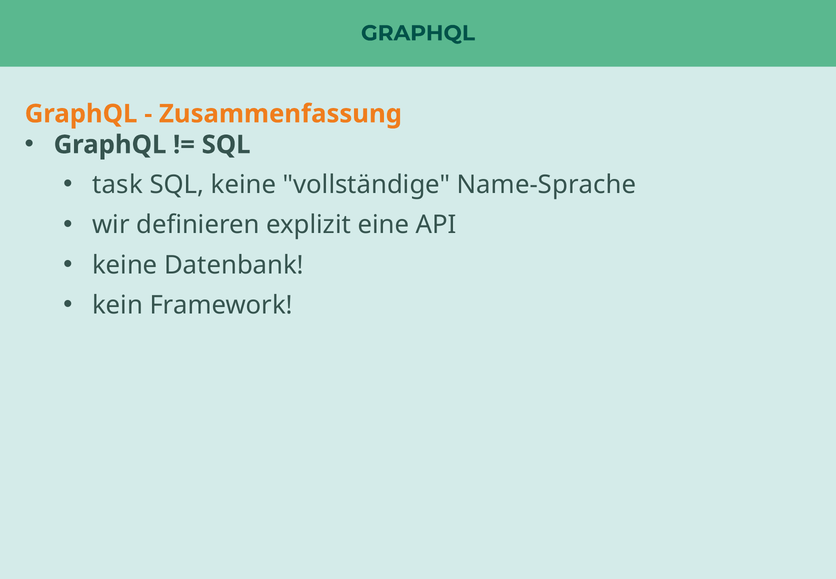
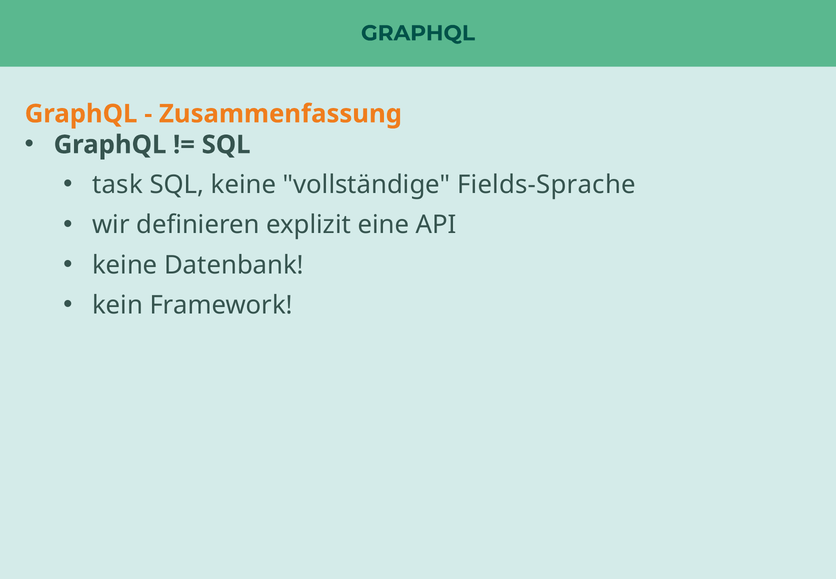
Name-Sprache: Name-Sprache -> Fields-Sprache
